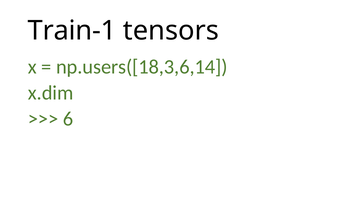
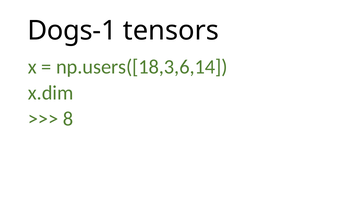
Train-1: Train-1 -> Dogs-1
6: 6 -> 8
